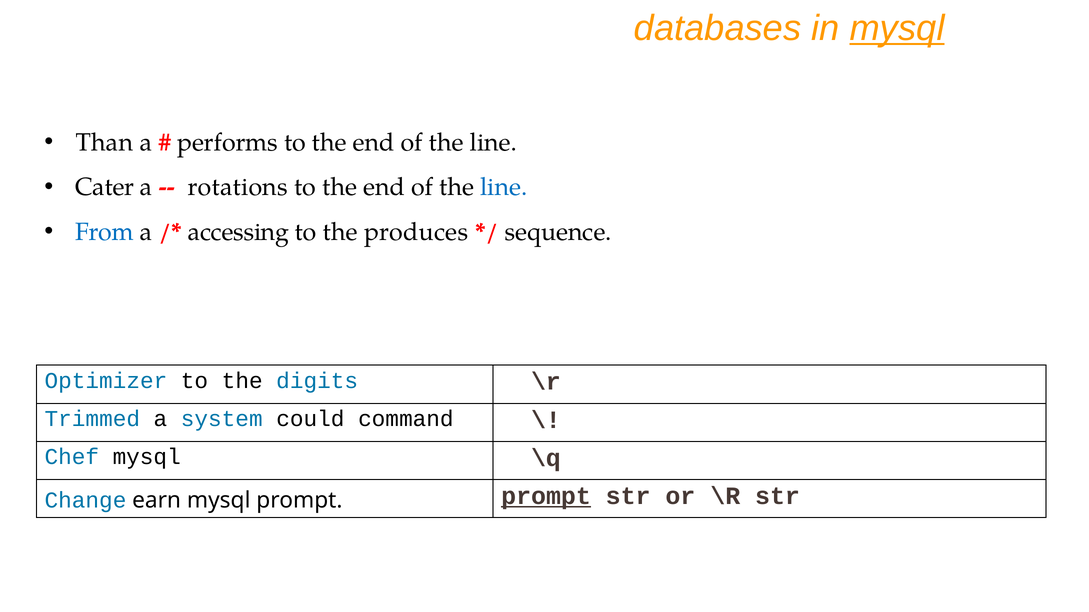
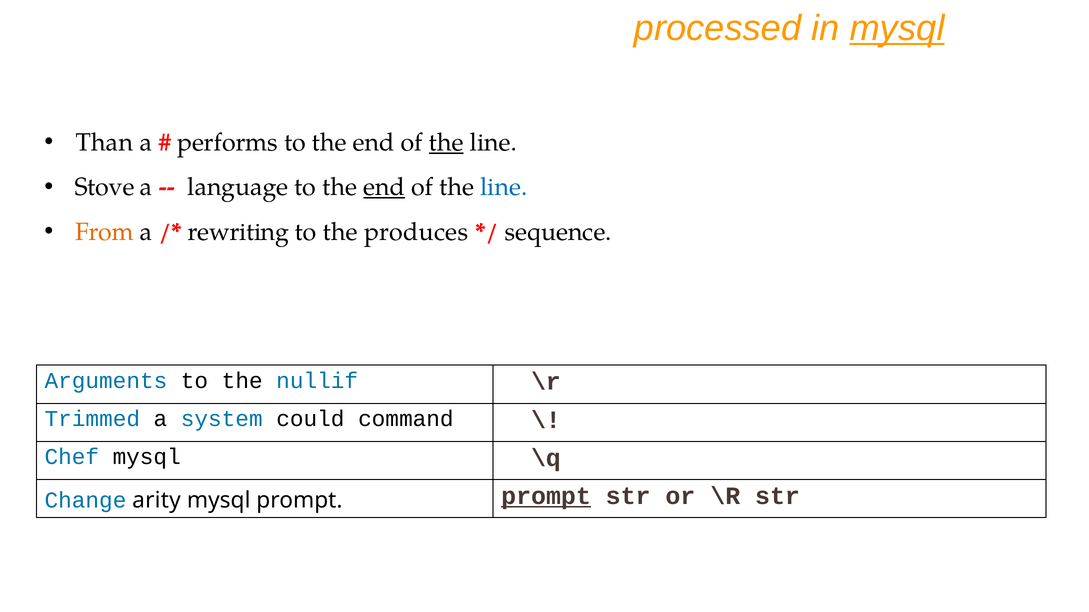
databases: databases -> processed
the at (446, 143) underline: none -> present
Cater: Cater -> Stove
rotations: rotations -> language
end at (384, 187) underline: none -> present
From colour: blue -> orange
accessing: accessing -> rewriting
Optimizer: Optimizer -> Arguments
digits: digits -> nullif
earn: earn -> arity
